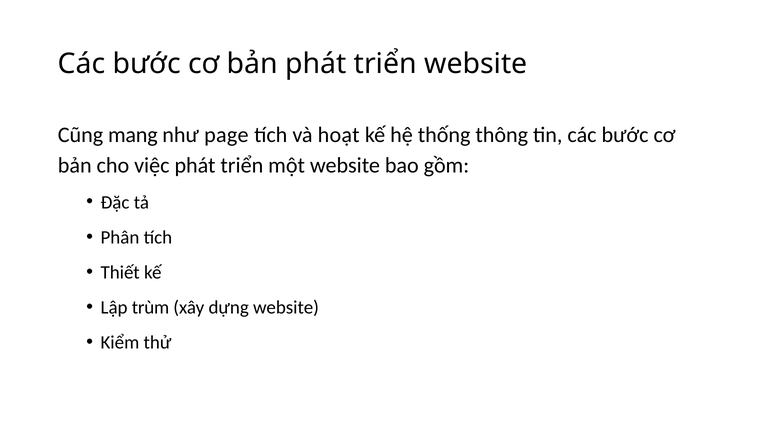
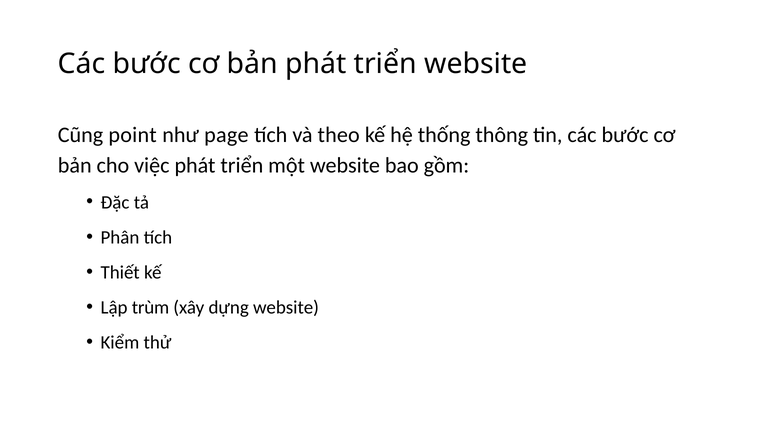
mang: mang -> point
hoạt: hoạt -> theo
